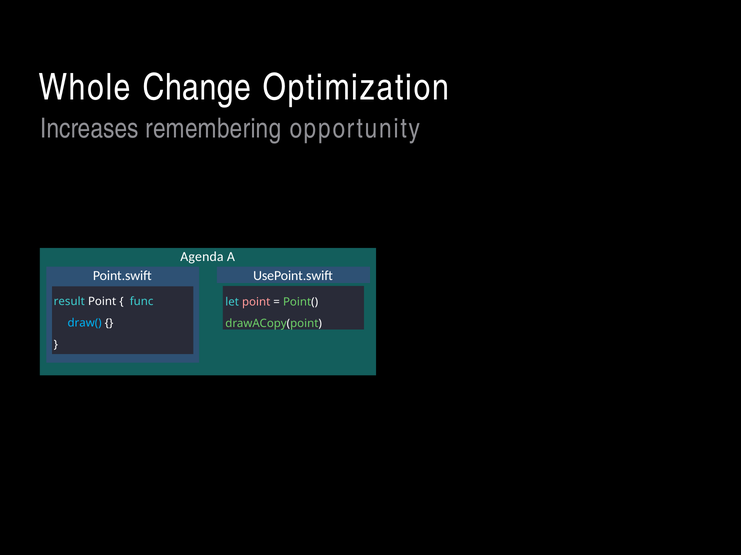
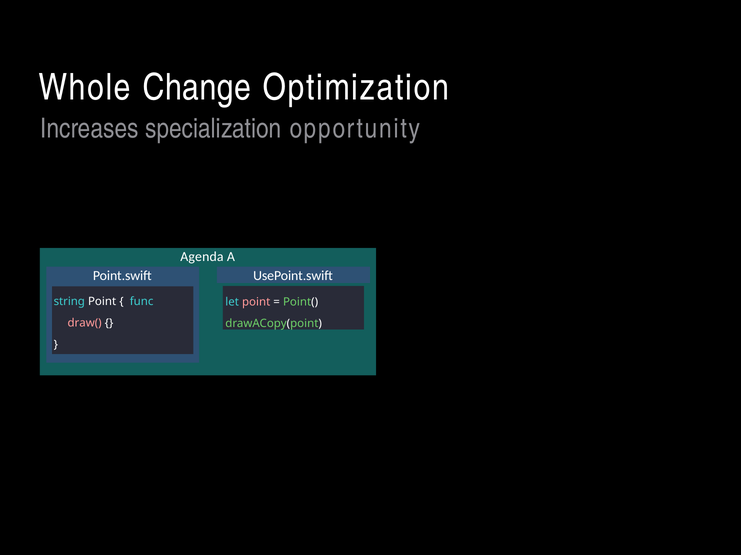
remembering: remembering -> specialization
result: result -> string
draw( colour: light blue -> pink
